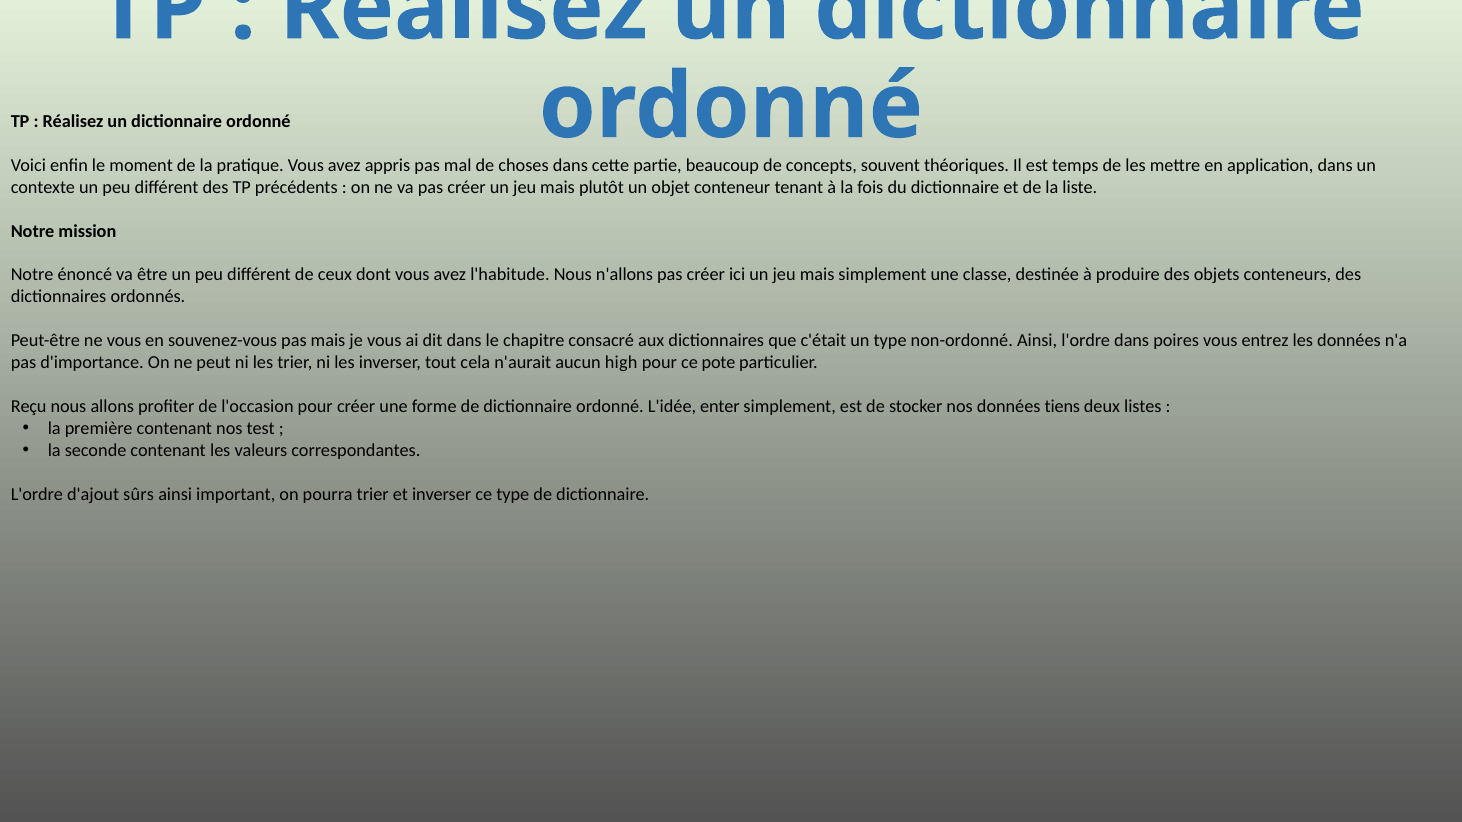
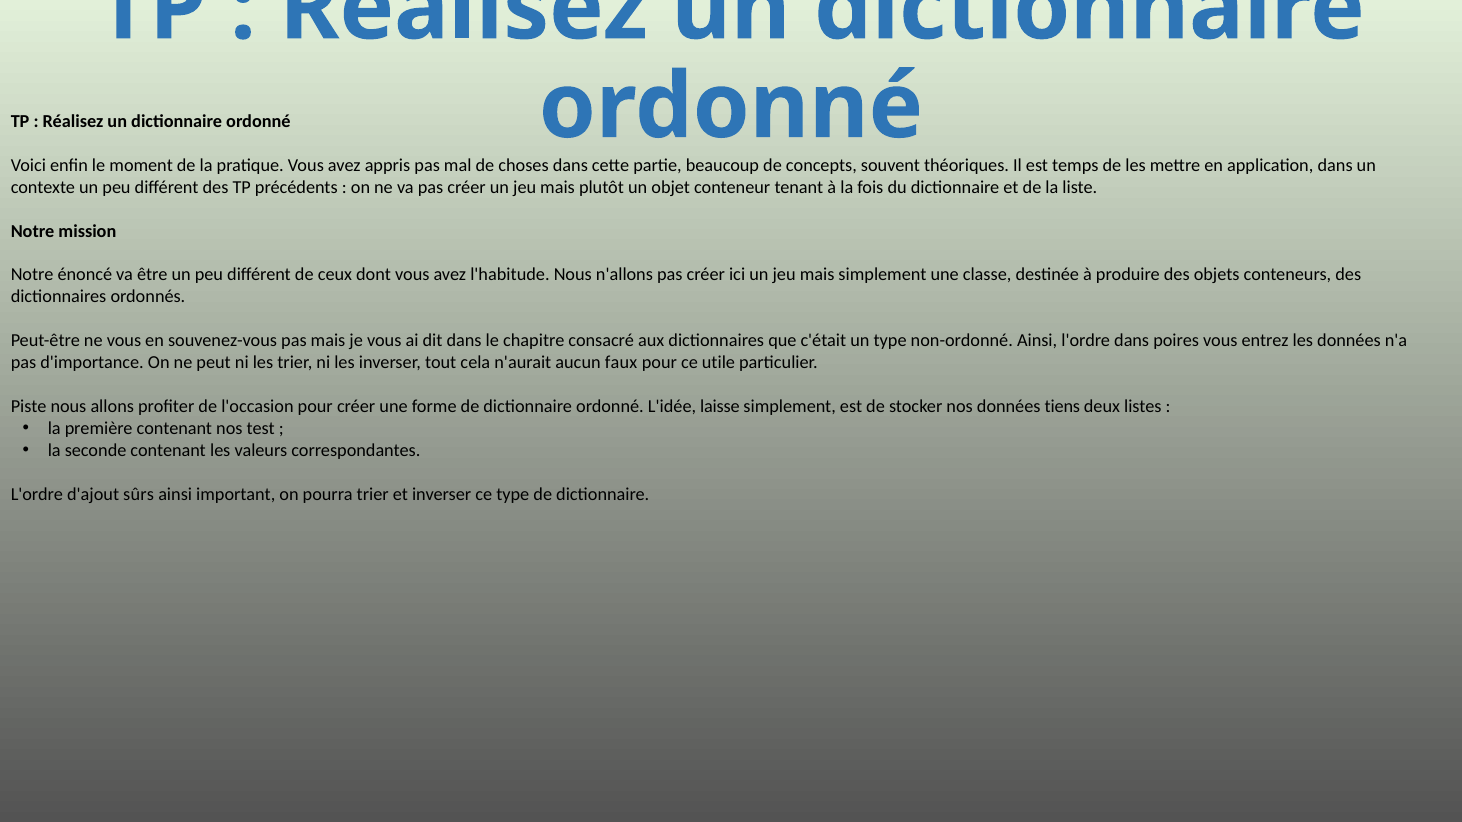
high: high -> faux
pote: pote -> utile
Reçu: Reçu -> Piste
enter: enter -> laisse
